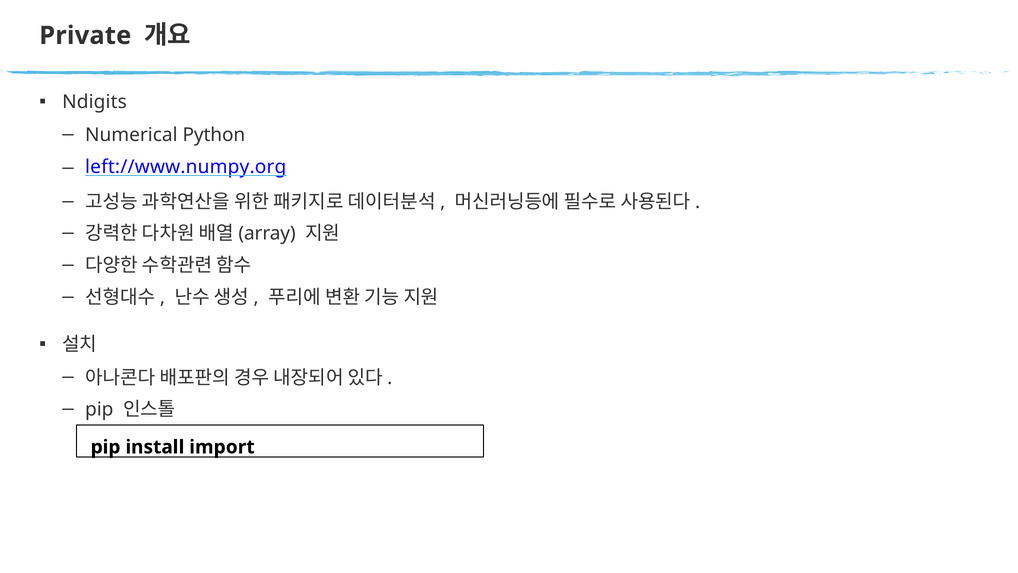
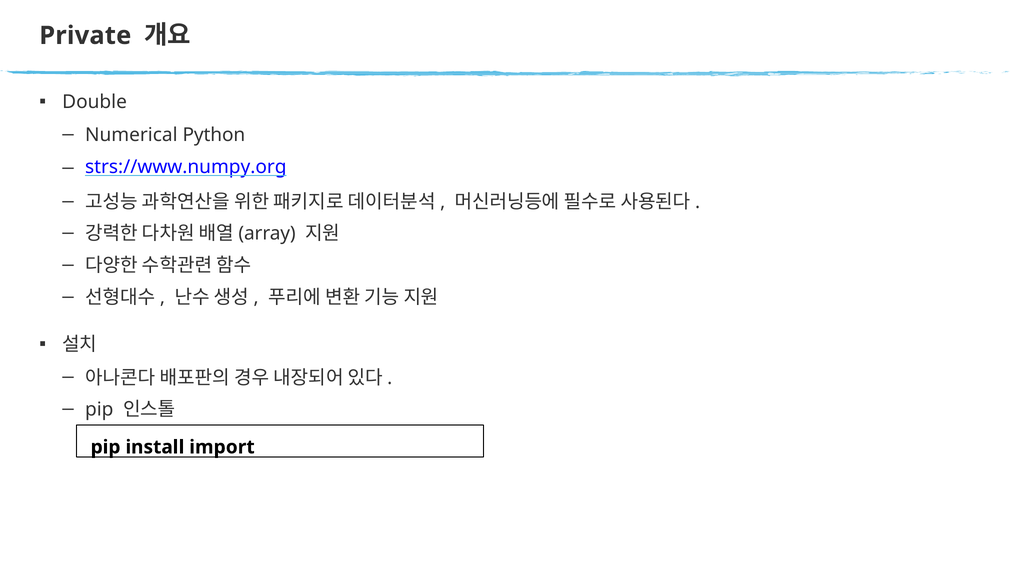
Ndigits: Ndigits -> Double
left://www.numpy.org: left://www.numpy.org -> strs://www.numpy.org
